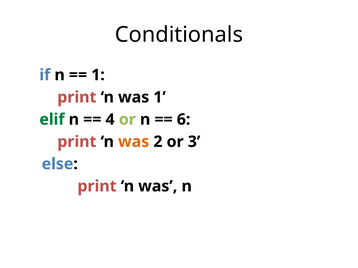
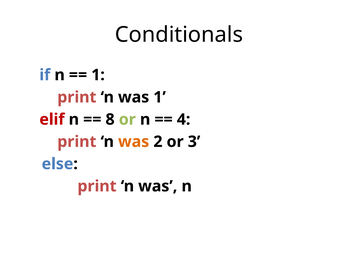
elif colour: green -> red
4: 4 -> 8
6: 6 -> 4
